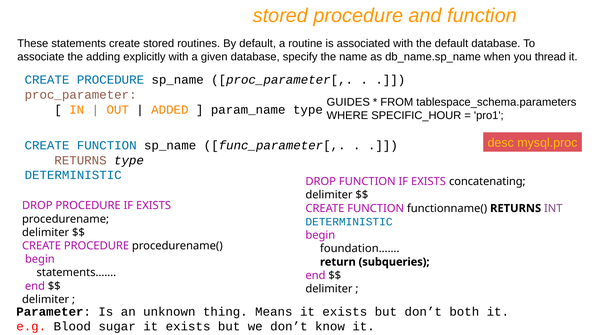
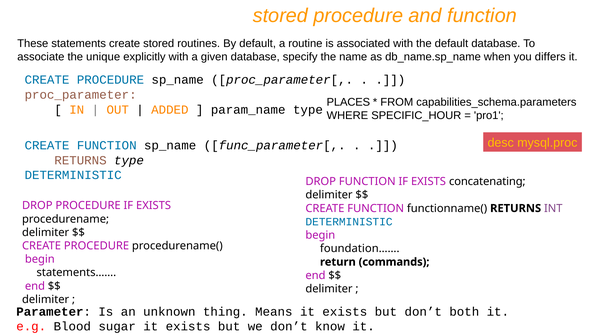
adding: adding -> unique
thread: thread -> differs
GUIDES: GUIDES -> PLACES
tablespace_schema.parameters: tablespace_schema.parameters -> capabilities_schema.parameters
subqueries: subqueries -> commands
